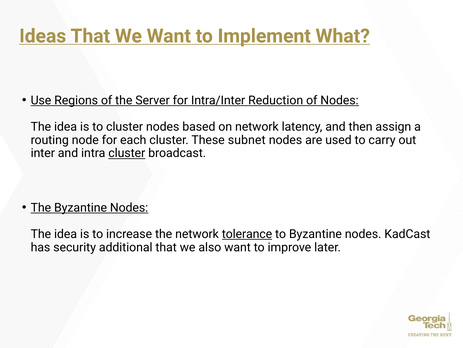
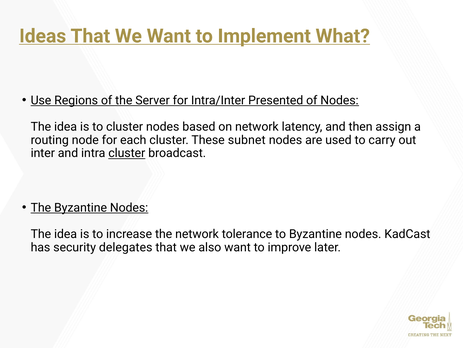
Reduction: Reduction -> Presented
tolerance underline: present -> none
additional: additional -> delegates
